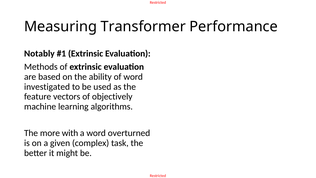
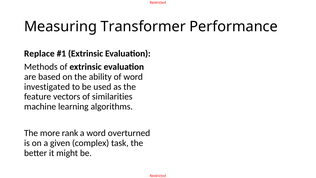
Notably: Notably -> Replace
objectively: objectively -> similarities
with: with -> rank
